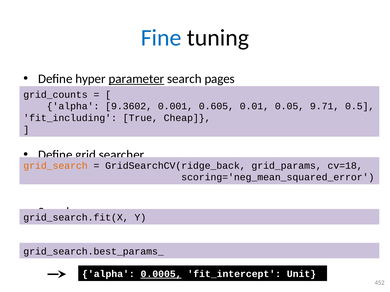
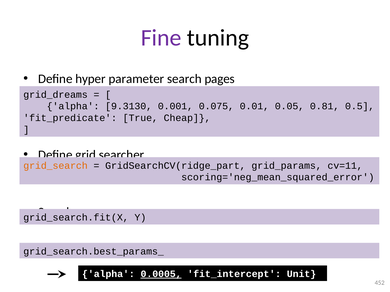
Fine colour: blue -> purple
parameter underline: present -> none
grid_counts: grid_counts -> grid_dreams
9.3602: 9.3602 -> 9.3130
0.605: 0.605 -> 0.075
9.71: 9.71 -> 0.81
fit_including: fit_including -> fit_predicate
GridSearchCV(ridge_back: GridSearchCV(ridge_back -> GridSearchCV(ridge_part
cv=18: cv=18 -> cv=11
